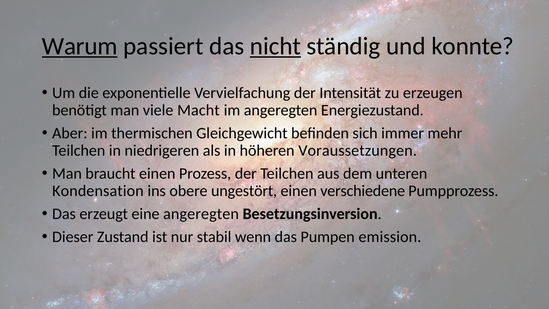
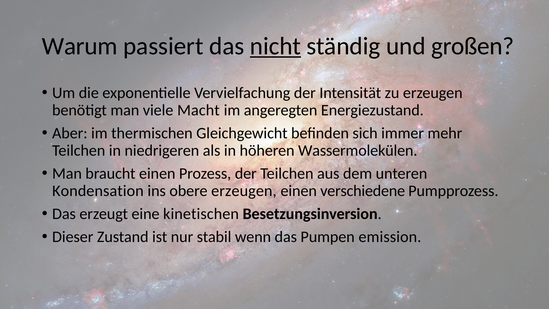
Warum underline: present -> none
konnte: konnte -> großen
Voraussetzungen: Voraussetzungen -> Wassermolekülen
obere ungestört: ungestört -> erzeugen
eine angeregten: angeregten -> kinetischen
